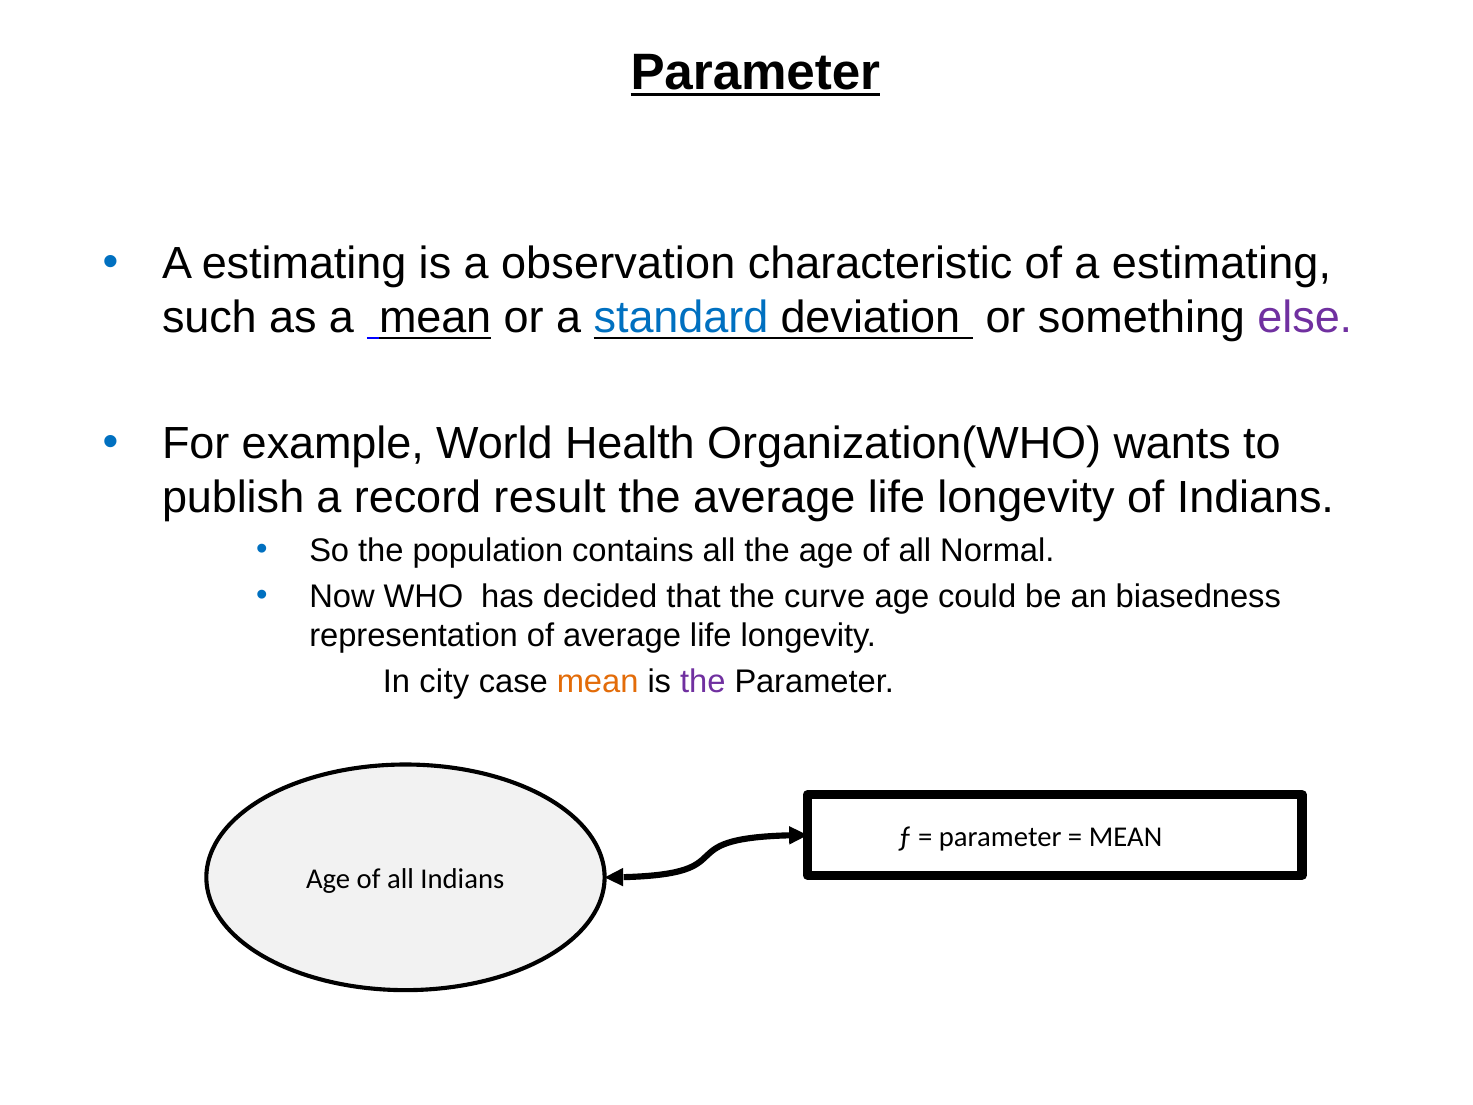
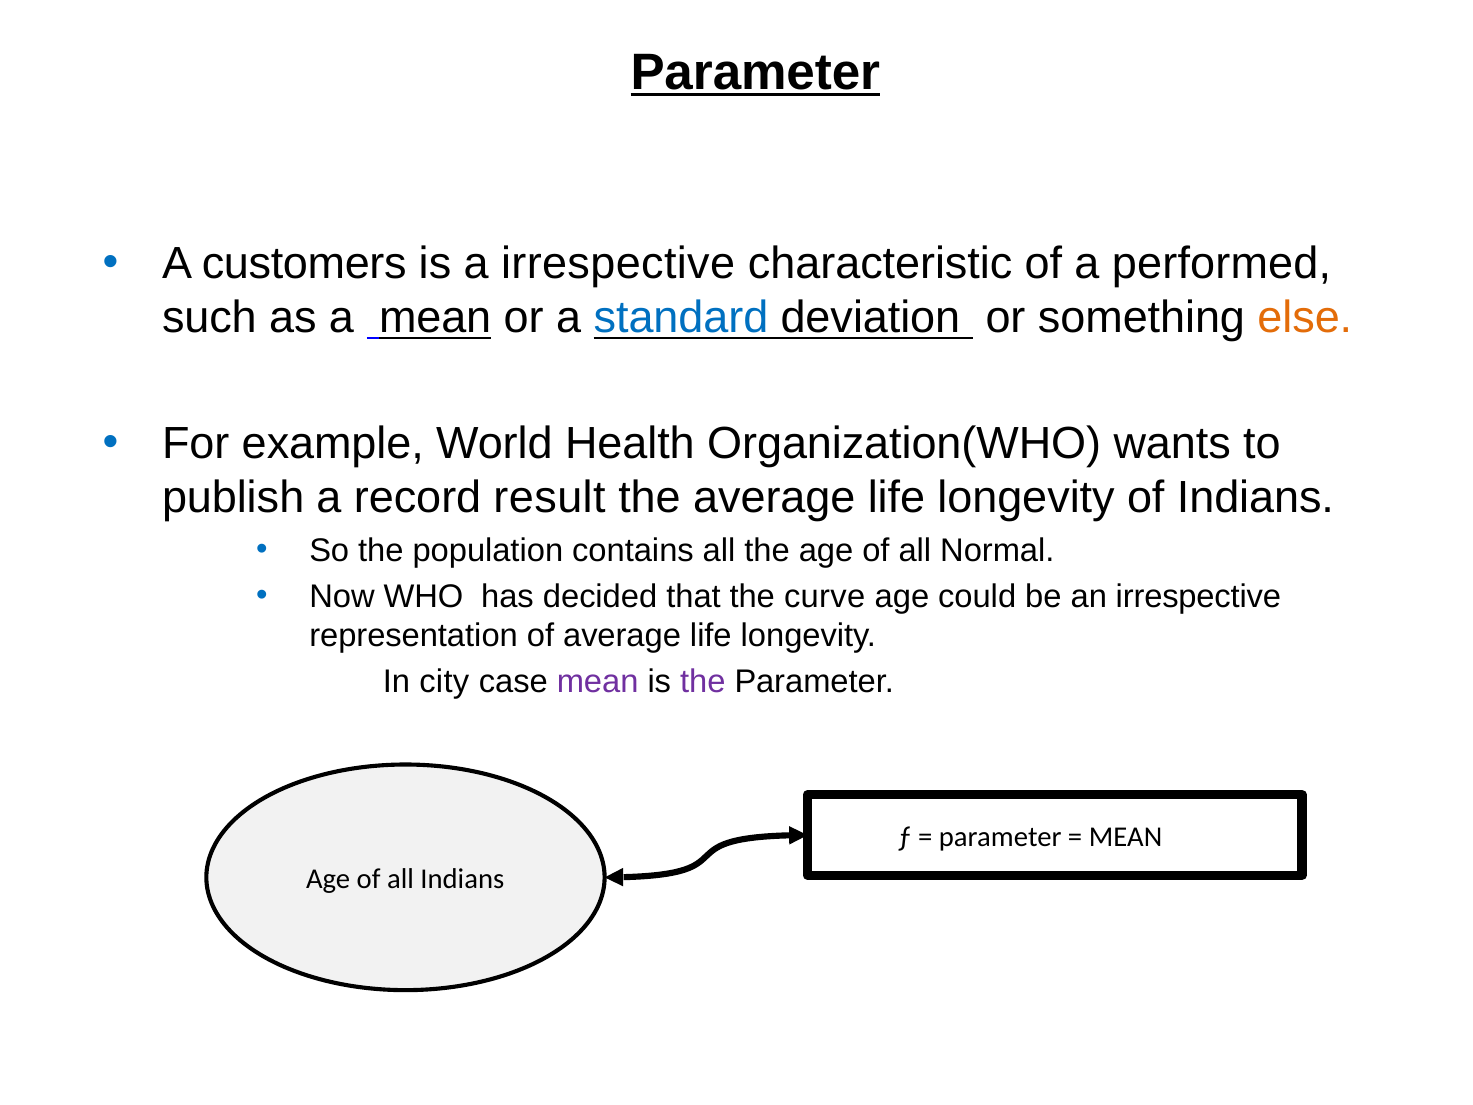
estimating at (304, 264): estimating -> customers
a observation: observation -> irrespective
of a estimating: estimating -> performed
else colour: purple -> orange
an biasedness: biasedness -> irrespective
mean at (598, 681) colour: orange -> purple
